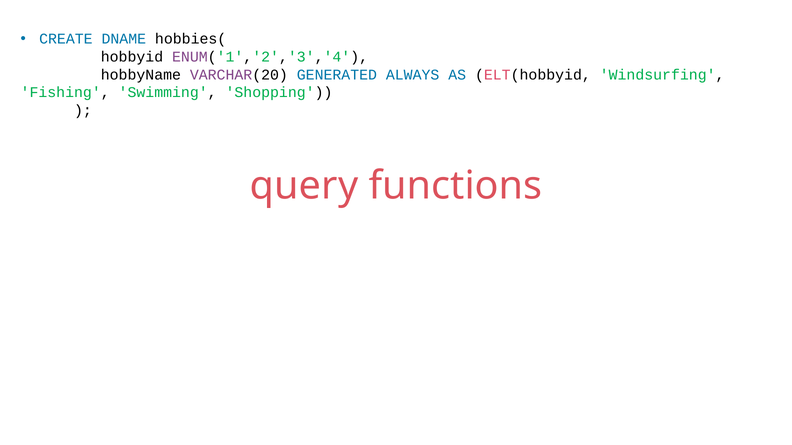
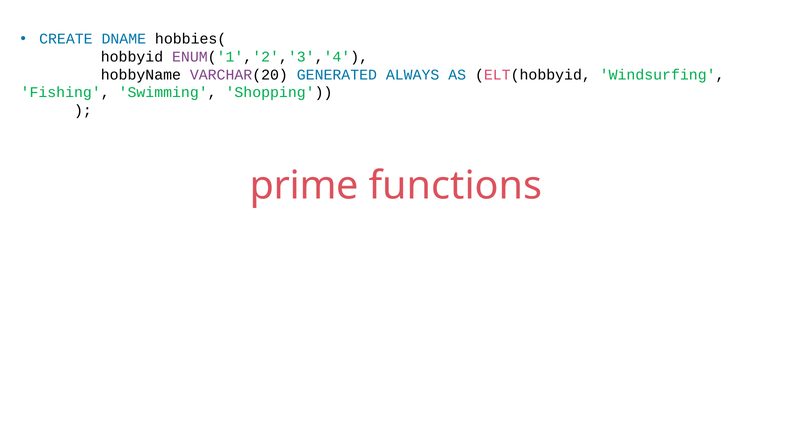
query: query -> prime
